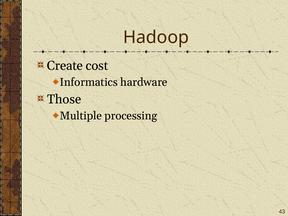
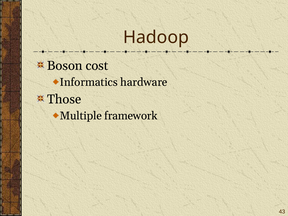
Create: Create -> Boson
processing: processing -> framework
